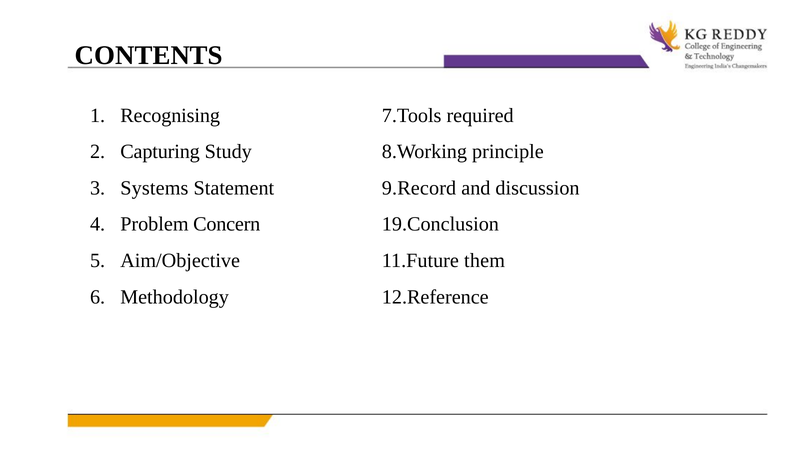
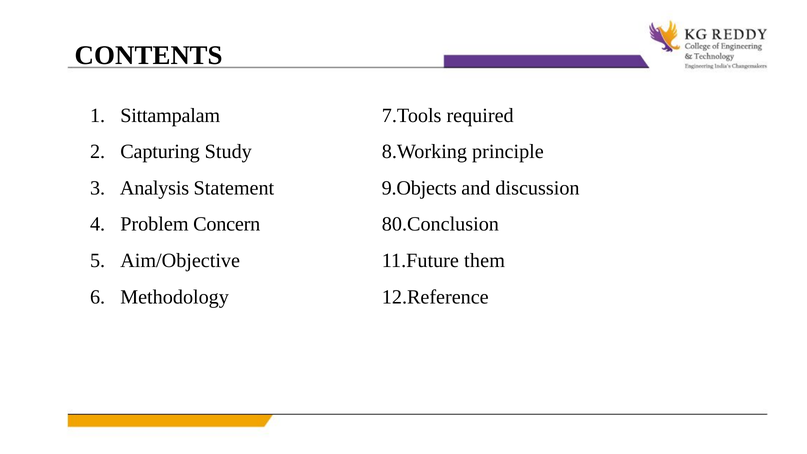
Recognising: Recognising -> Sittampalam
Systems: Systems -> Analysis
9.Record: 9.Record -> 9.Objects
19.Conclusion: 19.Conclusion -> 80.Conclusion
